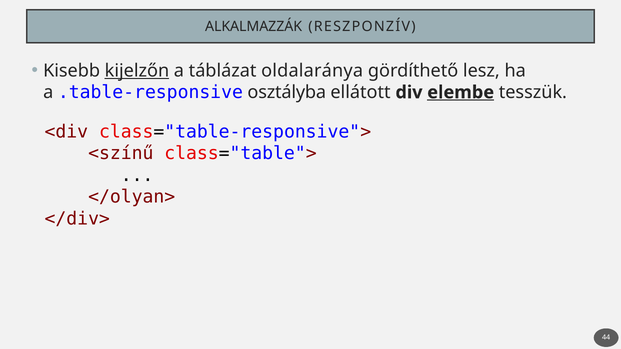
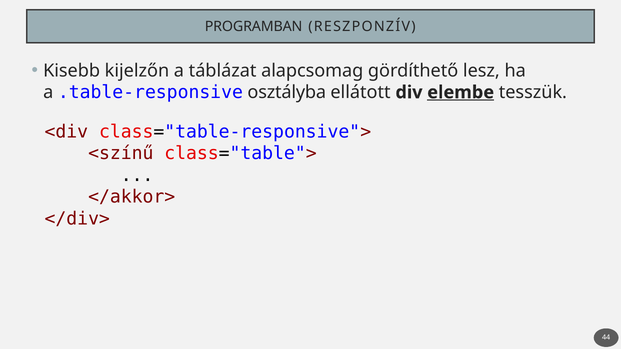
ALKALMAZZÁK: ALKALMAZZÁK -> PROGRAMBAN
kijelzőn underline: present -> none
oldalaránya: oldalaránya -> alapcsomag
</olyan>: </olyan> -> </akkor>
